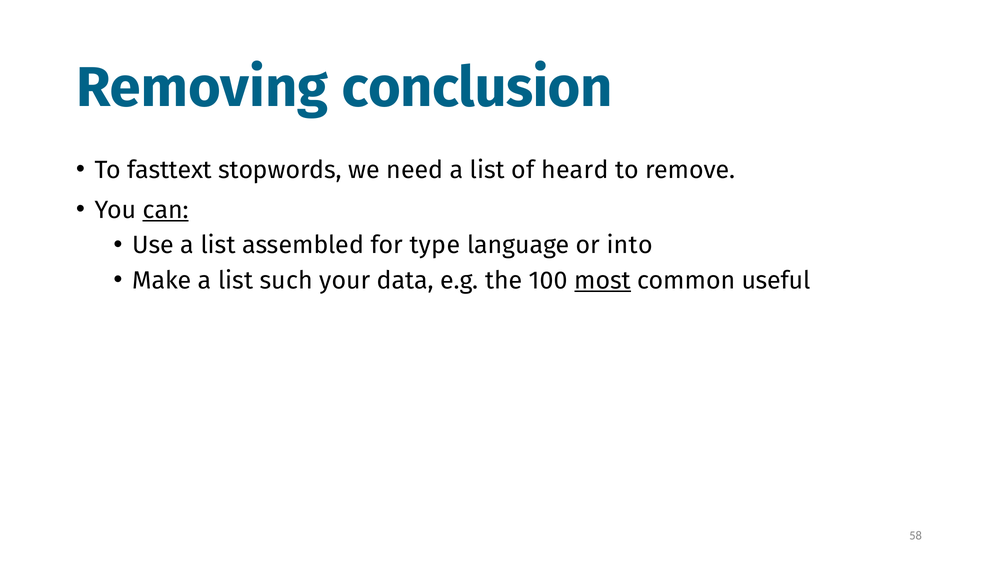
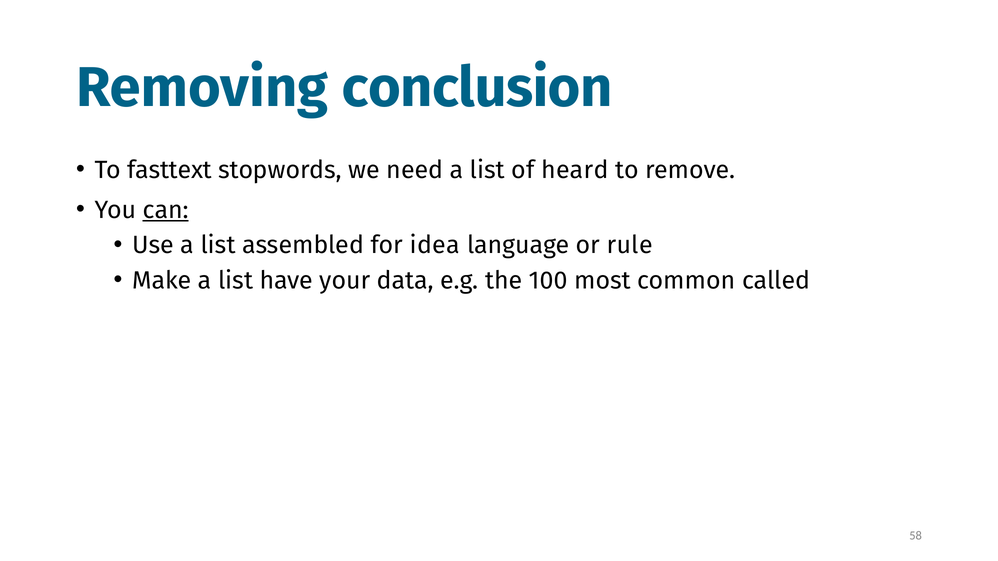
type: type -> idea
into: into -> rule
such: such -> have
most underline: present -> none
useful: useful -> called
